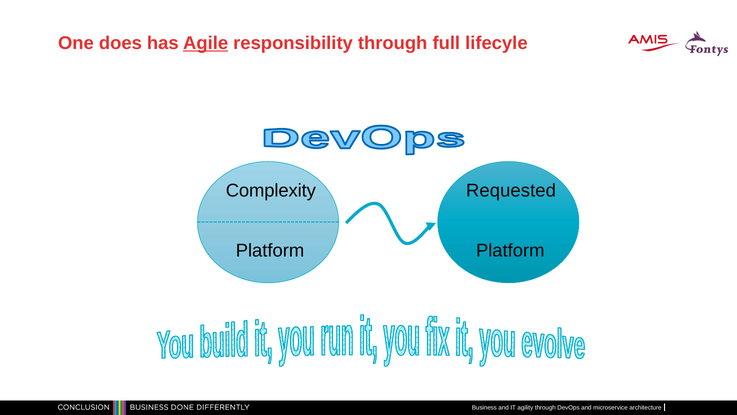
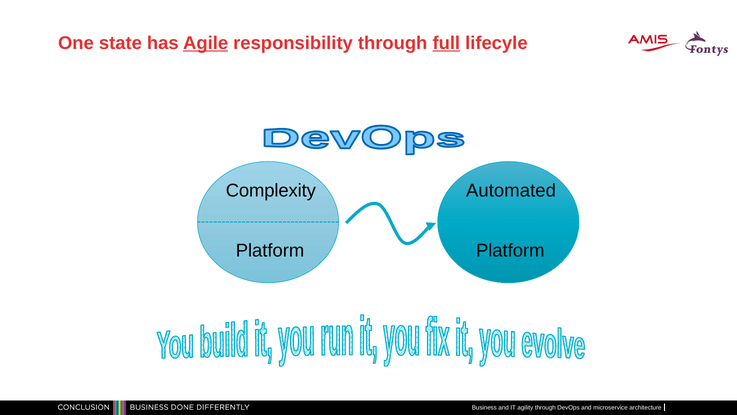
does: does -> state
full underline: none -> present
Requested: Requested -> Automated
